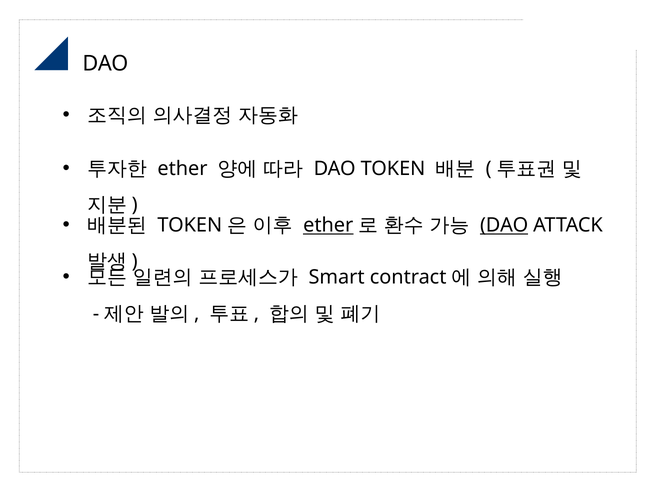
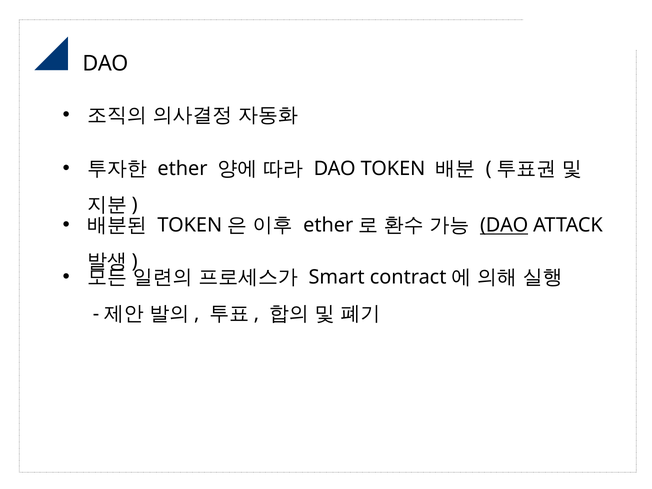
ether at (328, 225) underline: present -> none
